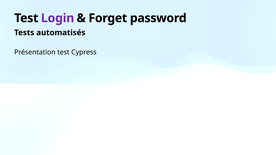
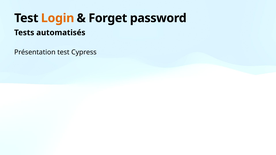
Login colour: purple -> orange
